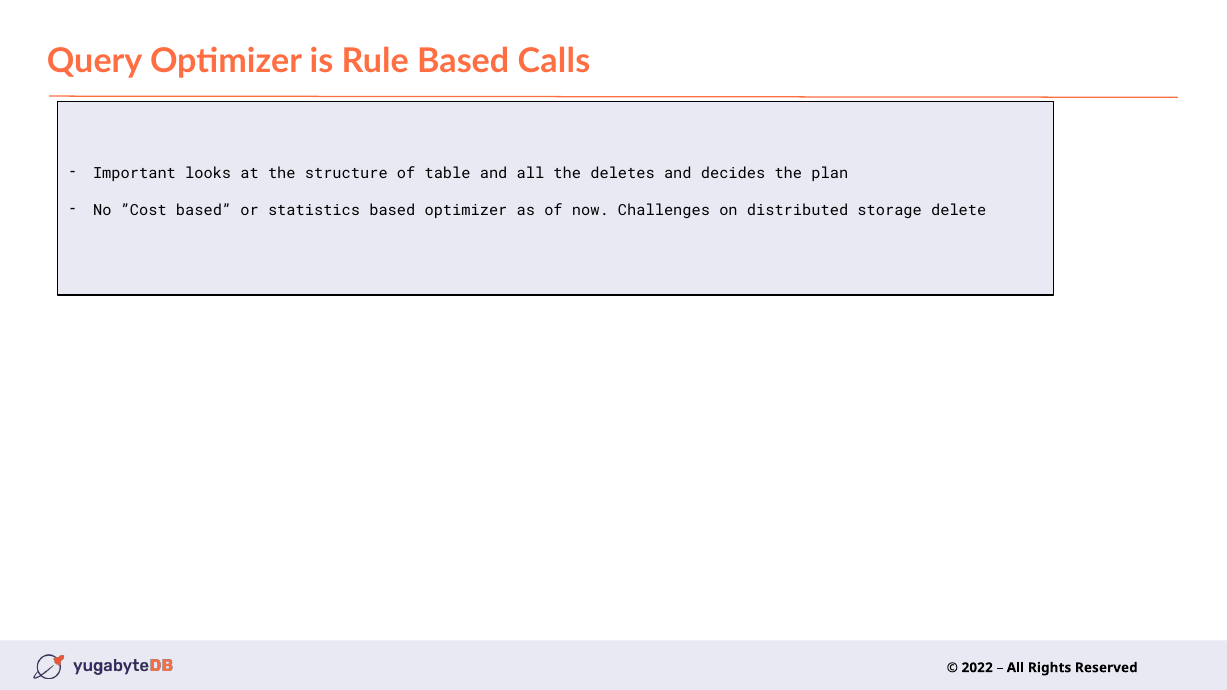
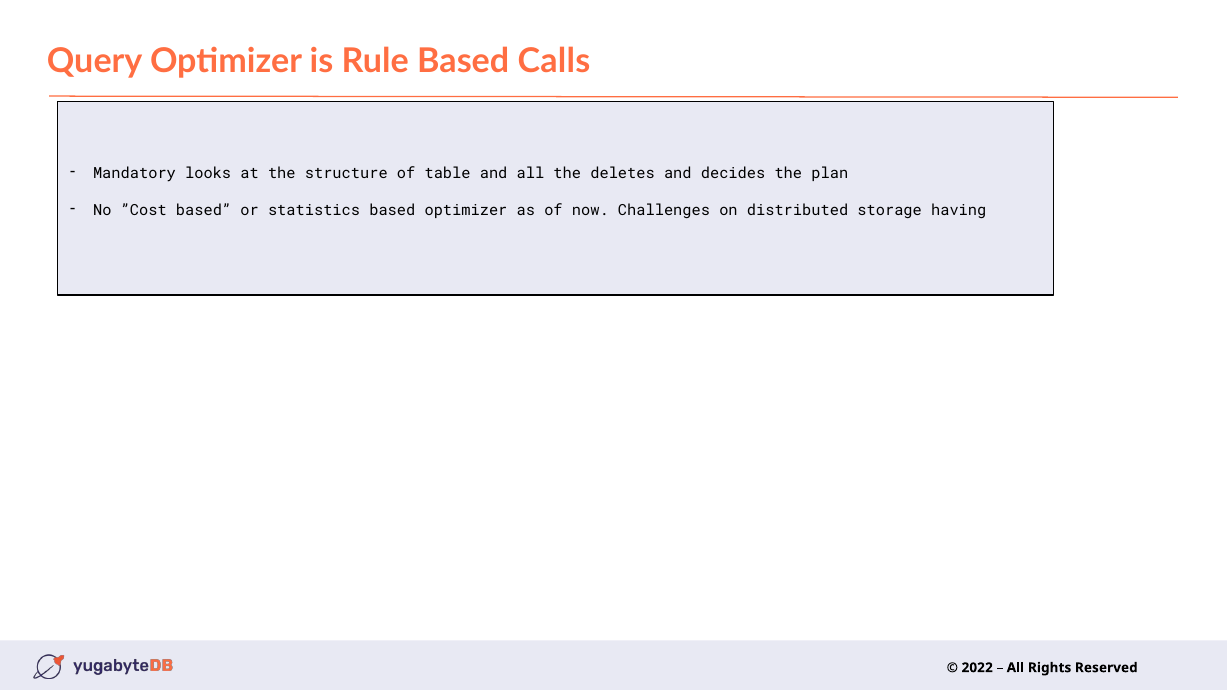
Important: Important -> Mandatory
delete: delete -> having
